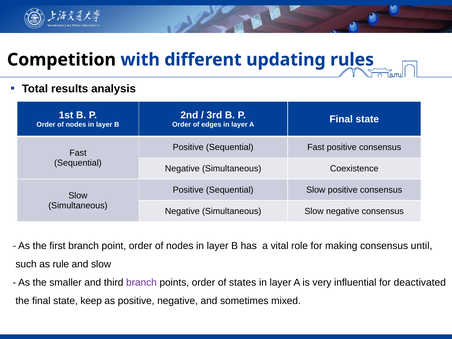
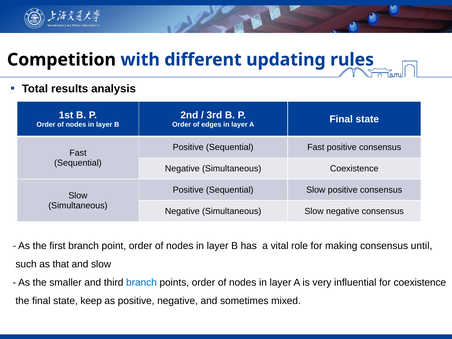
rule: rule -> that
branch at (141, 283) colour: purple -> blue
points order of states: states -> nodes
for deactivated: deactivated -> coexistence
